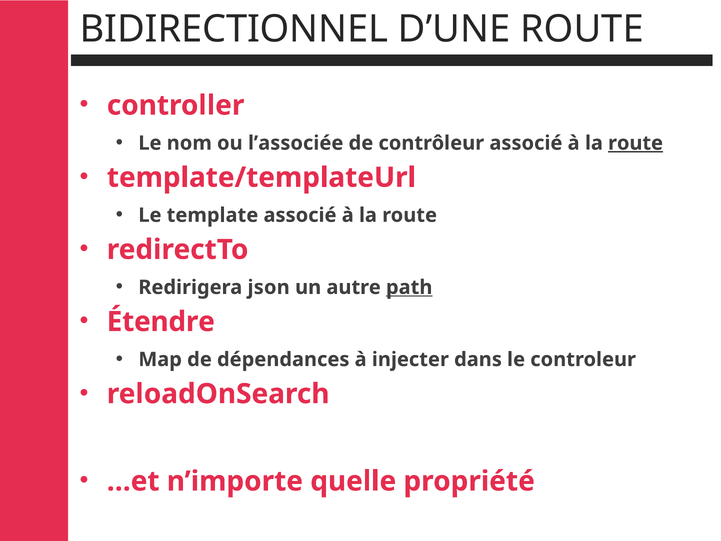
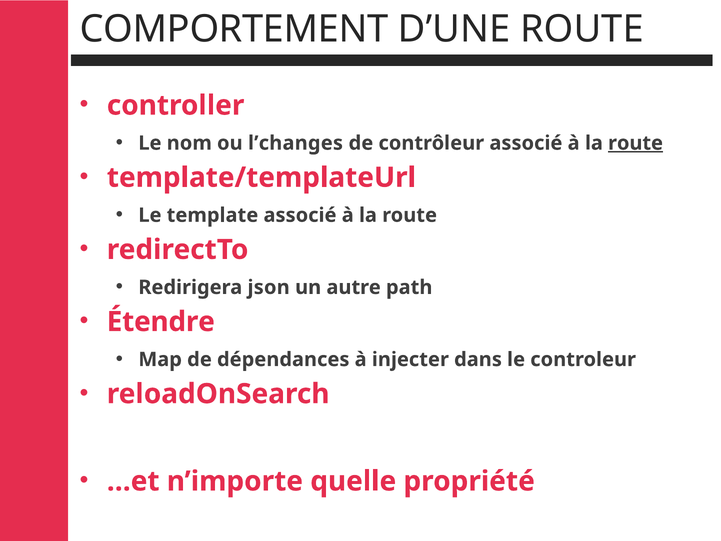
BIDIRECTIONNEL: BIDIRECTIONNEL -> COMPORTEMENT
l’associée: l’associée -> l’changes
path underline: present -> none
